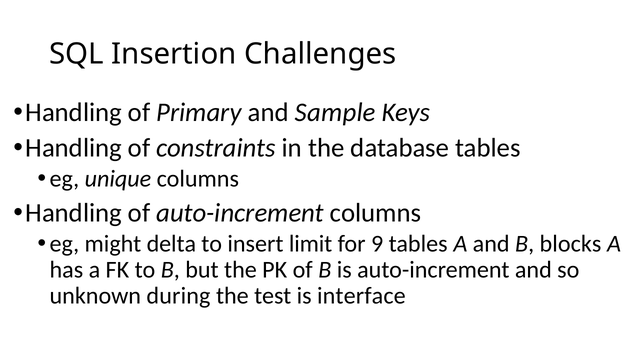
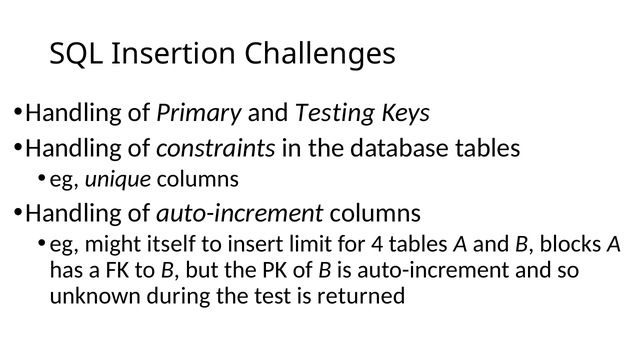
Sample: Sample -> Testing
delta: delta -> itself
9: 9 -> 4
interface: interface -> returned
